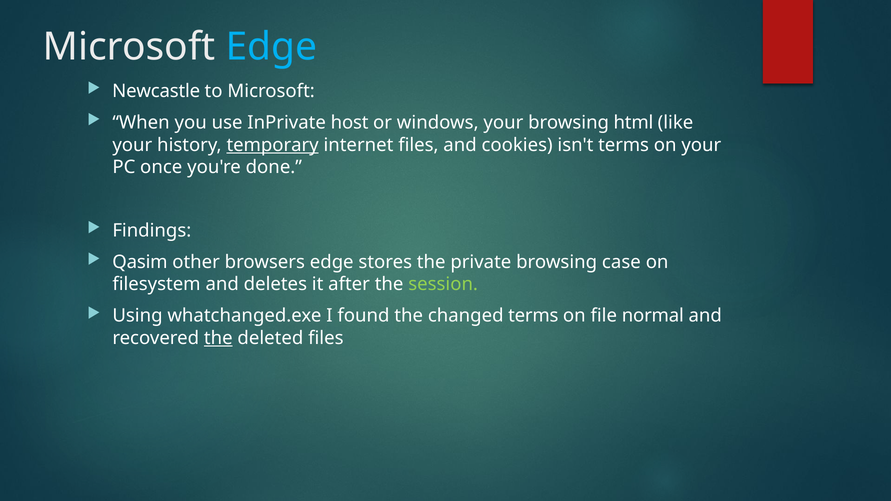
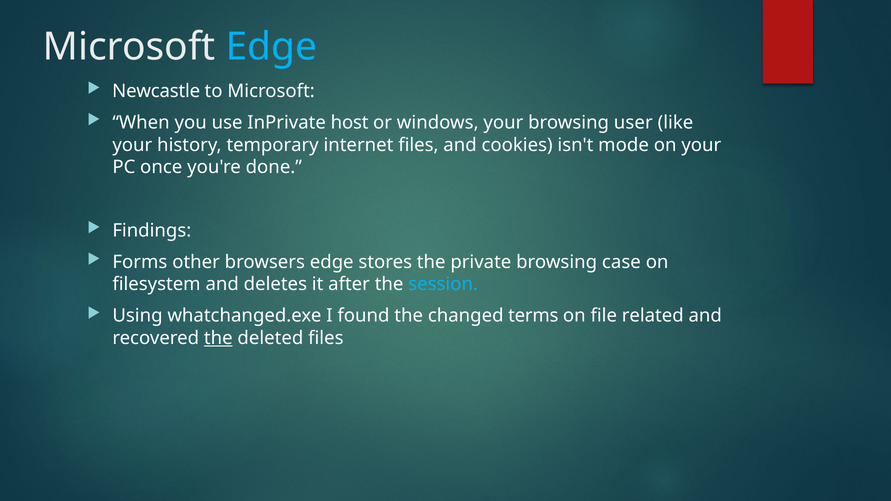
html: html -> user
temporary underline: present -> none
isn't terms: terms -> mode
Qasim: Qasim -> Forms
session colour: light green -> light blue
normal: normal -> related
